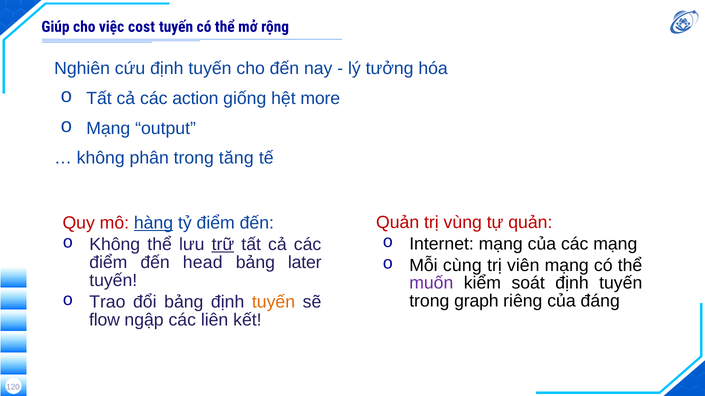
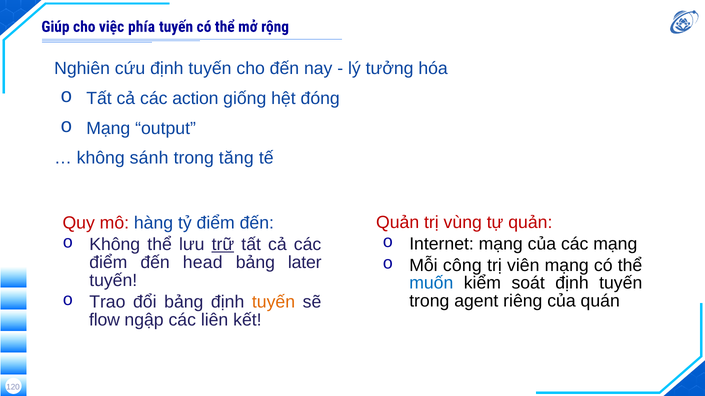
cost: cost -> phía
more: more -> đóng
phân: phân -> sánh
hàng underline: present -> none
cùng: cùng -> công
muốn colour: purple -> blue
graph: graph -> agent
đáng: đáng -> quán
